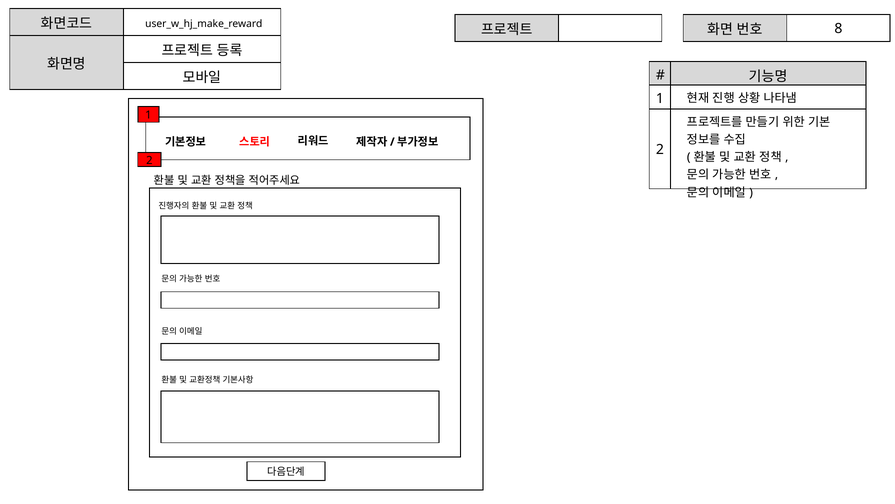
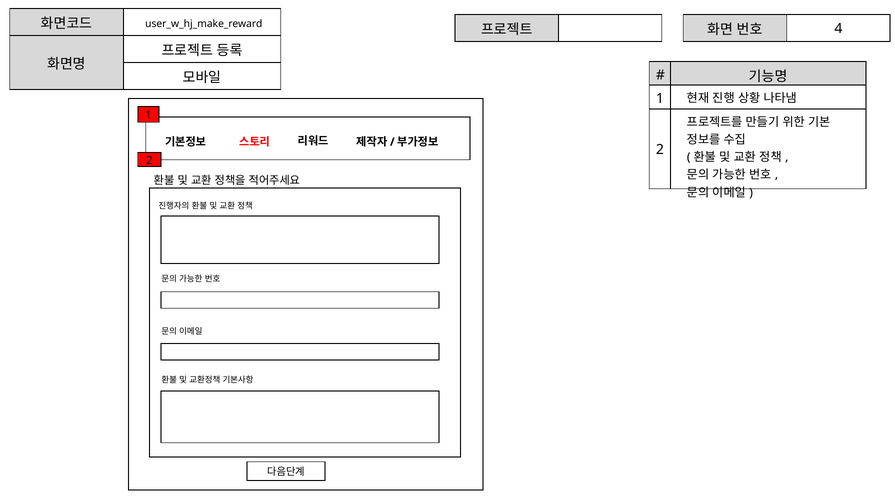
8: 8 -> 4
